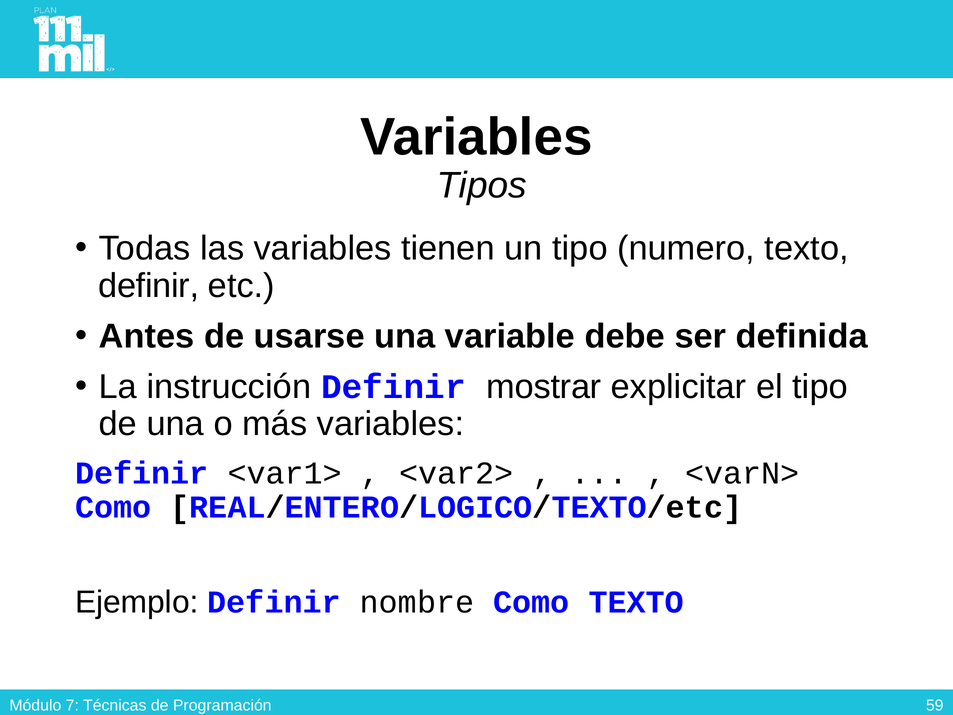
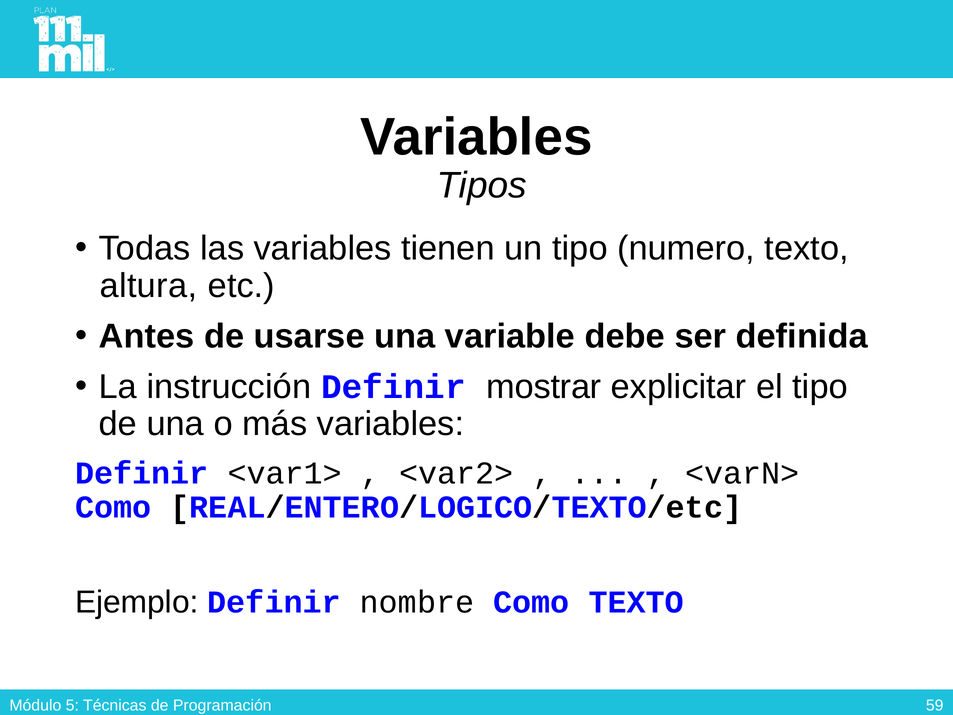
definir at (149, 286): definir -> altura
7: 7 -> 5
